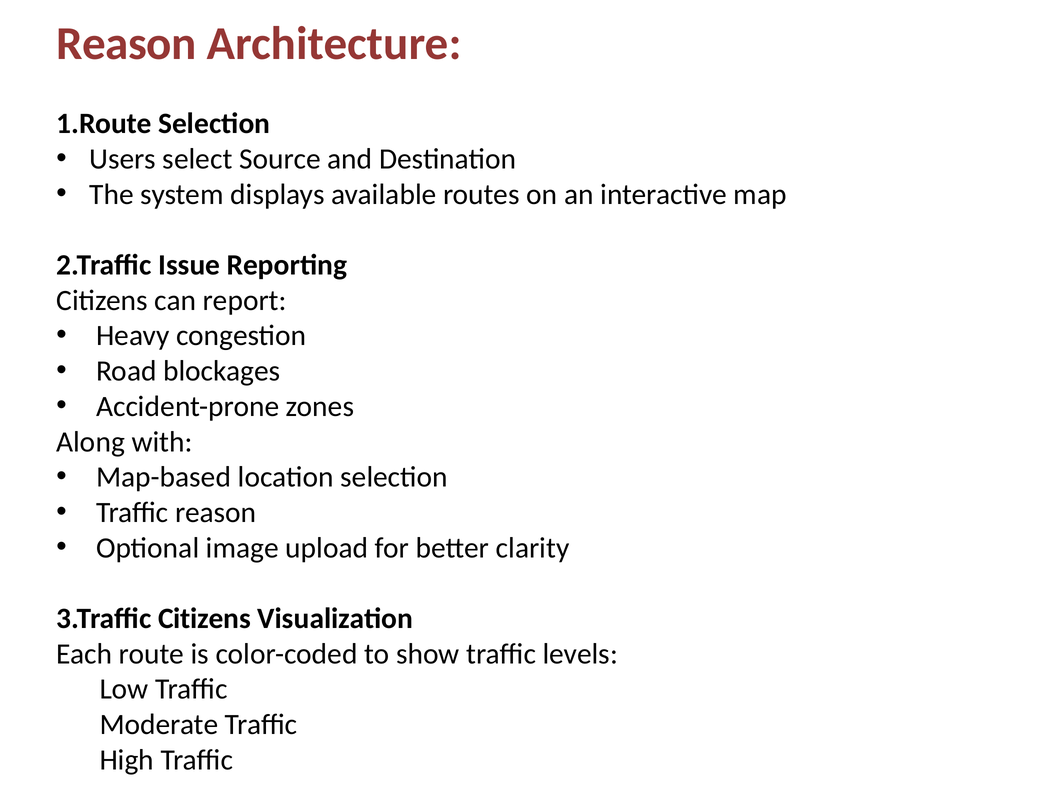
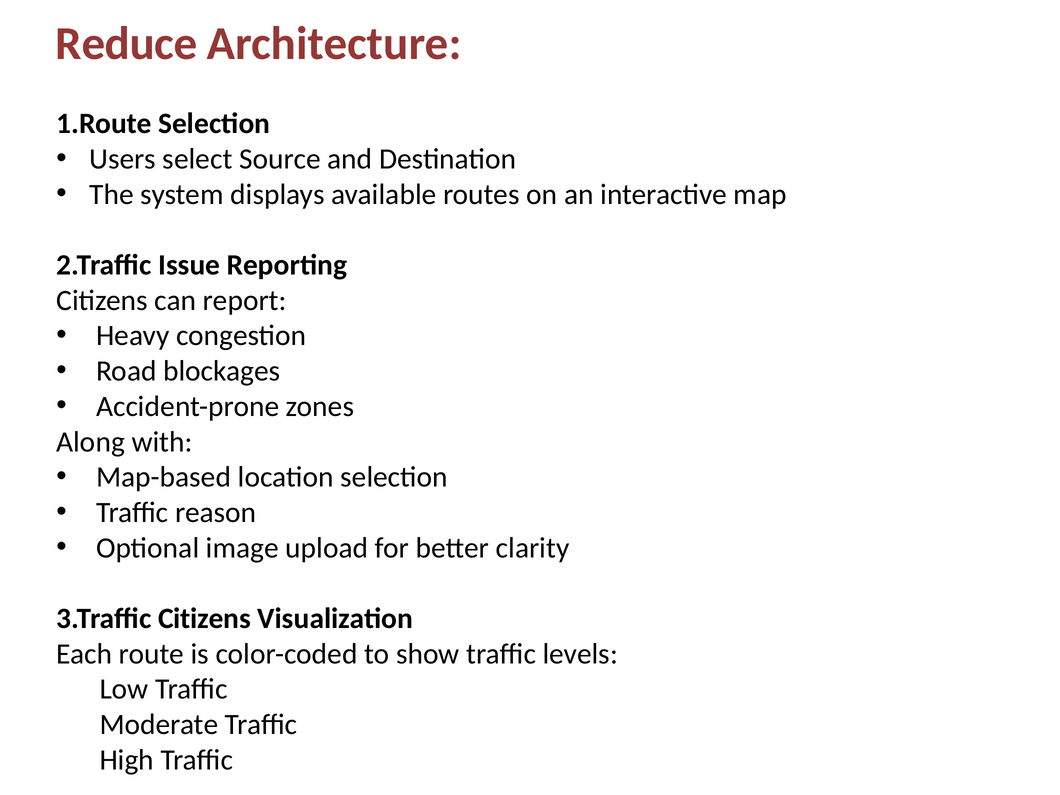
Reason at (126, 44): Reason -> Reduce
